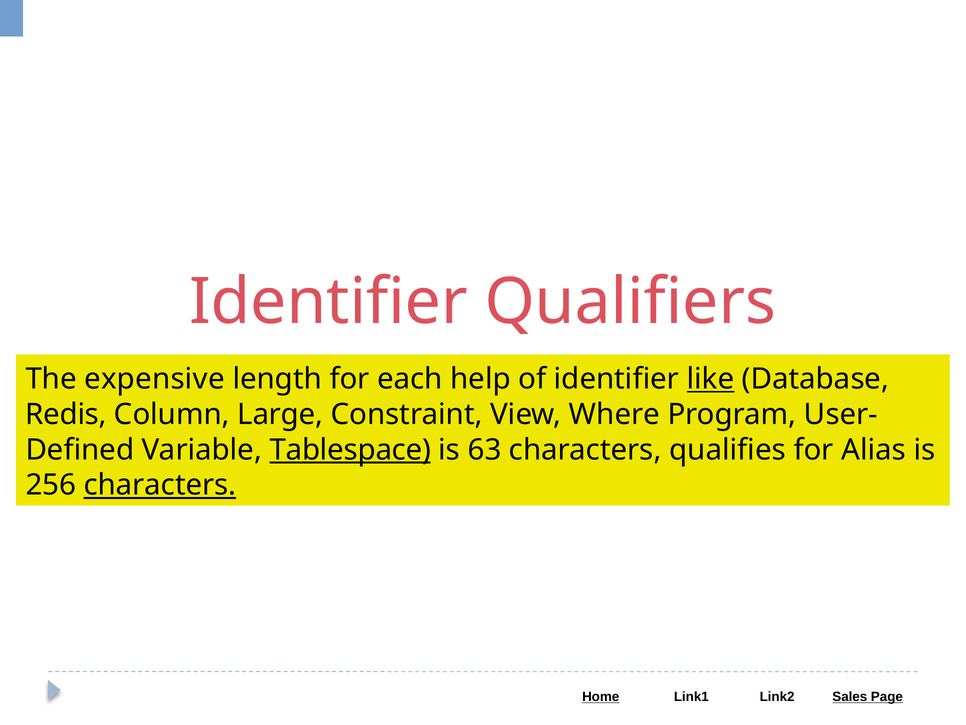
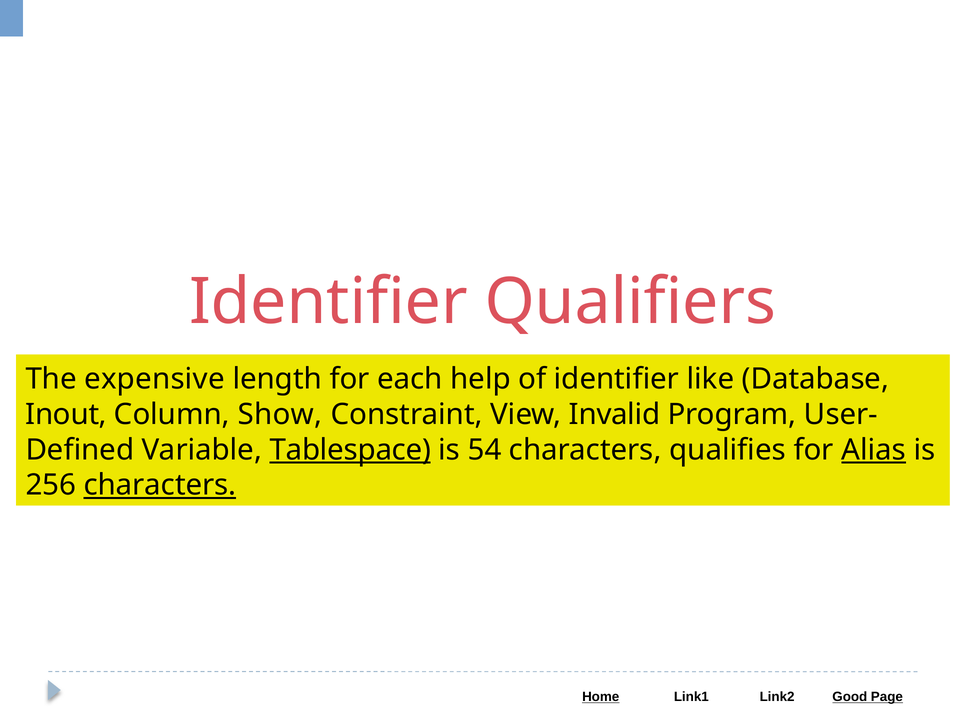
like underline: present -> none
Redis: Redis -> Inout
Large: Large -> Show
Where: Where -> Invalid
63: 63 -> 54
Alias underline: none -> present
Sales: Sales -> Good
